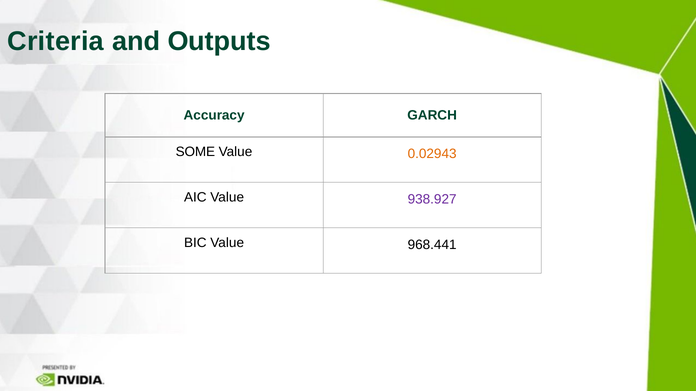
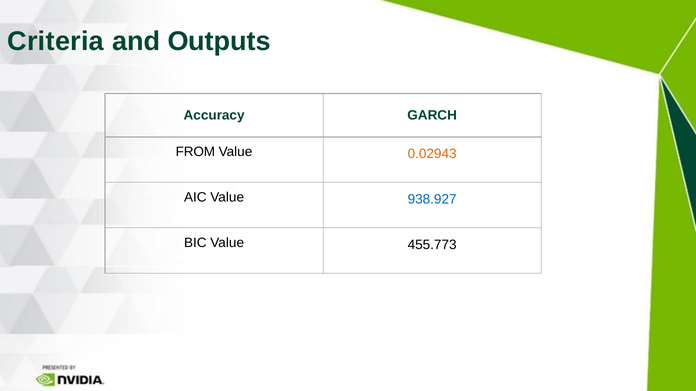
SOME: SOME -> FROM
938.927 colour: purple -> blue
968.441: 968.441 -> 455.773
